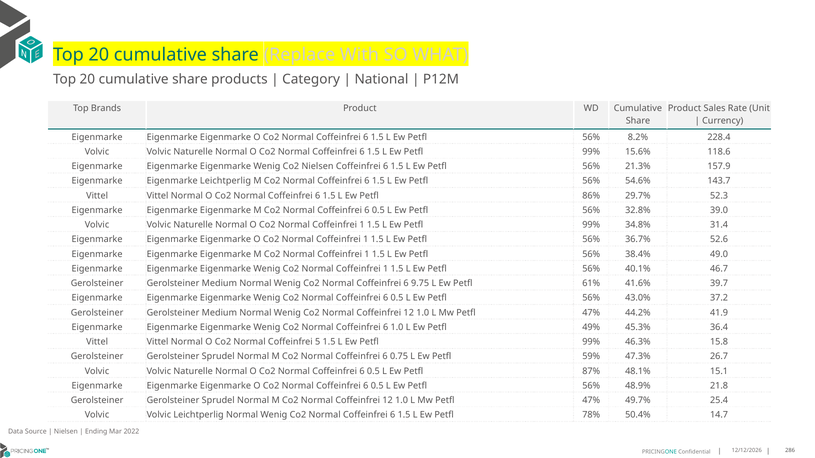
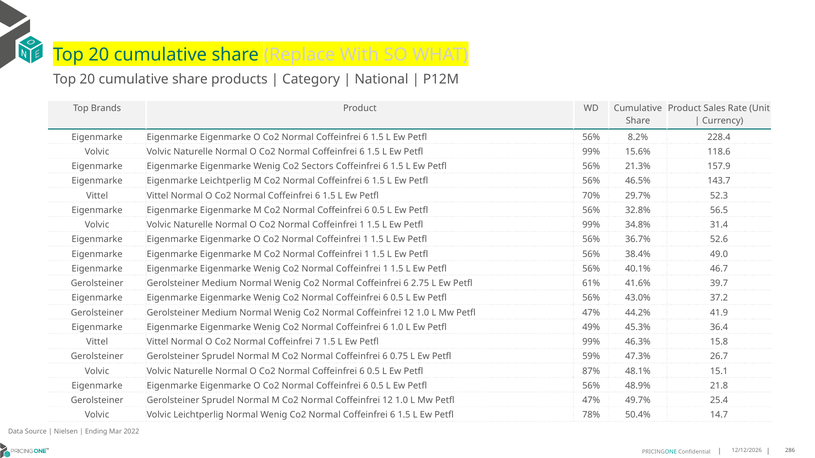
Co2 Nielsen: Nielsen -> Sectors
54.6%: 54.6% -> 46.5%
86%: 86% -> 70%
39.0: 39.0 -> 56.5
9.75: 9.75 -> 2.75
5: 5 -> 7
